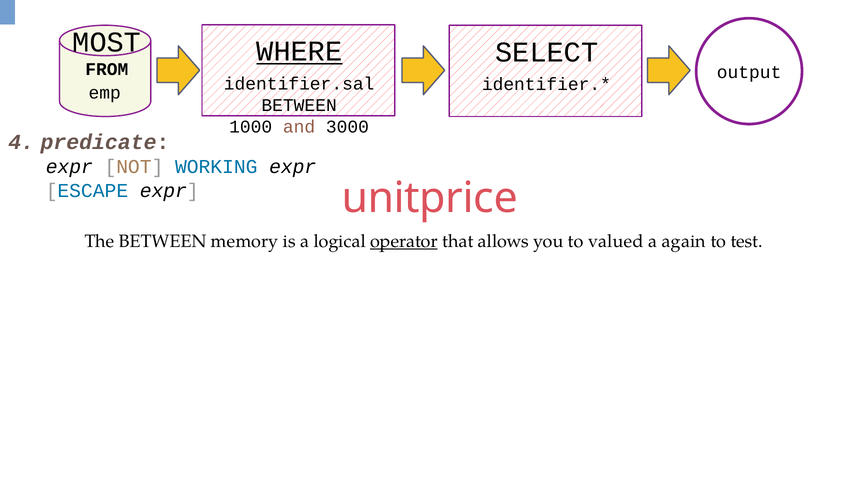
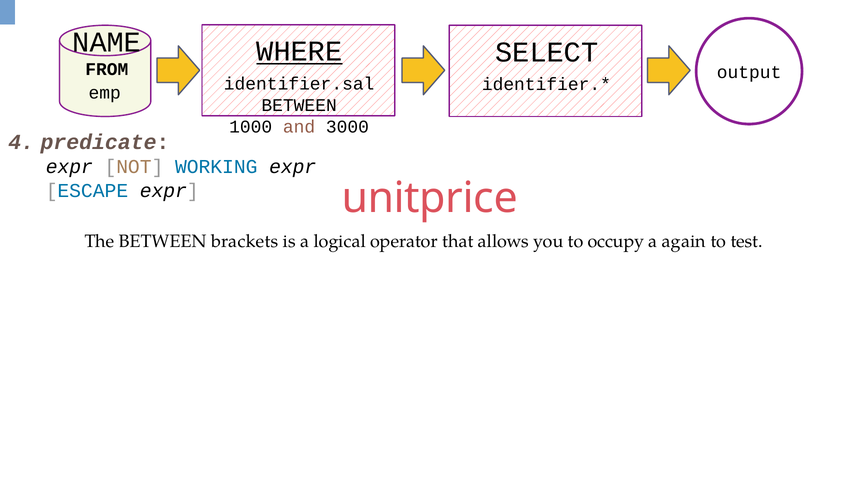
MOST: MOST -> NAME
memory: memory -> brackets
operator underline: present -> none
valued: valued -> occupy
